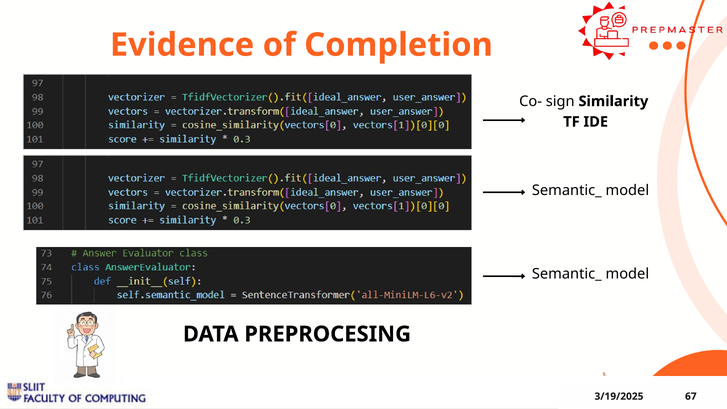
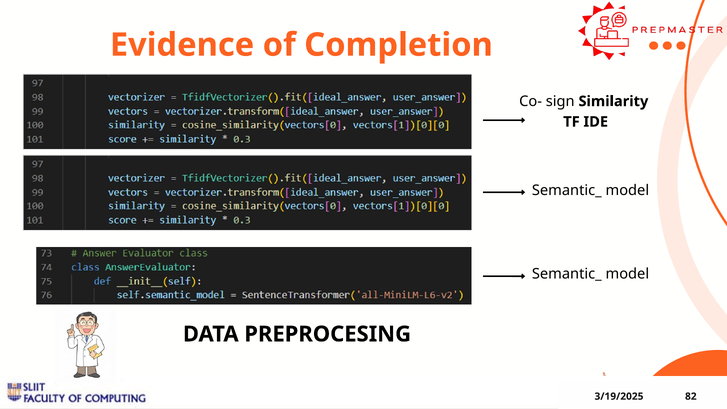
67: 67 -> 82
